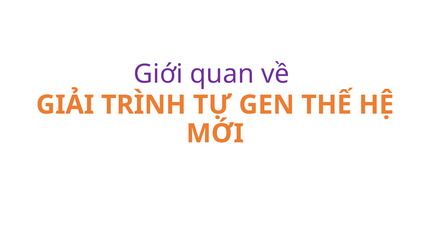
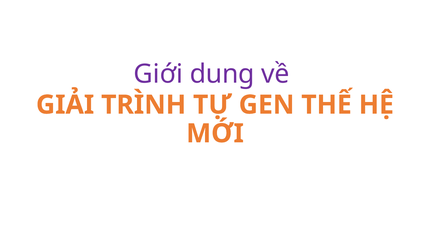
quan: quan -> dung
